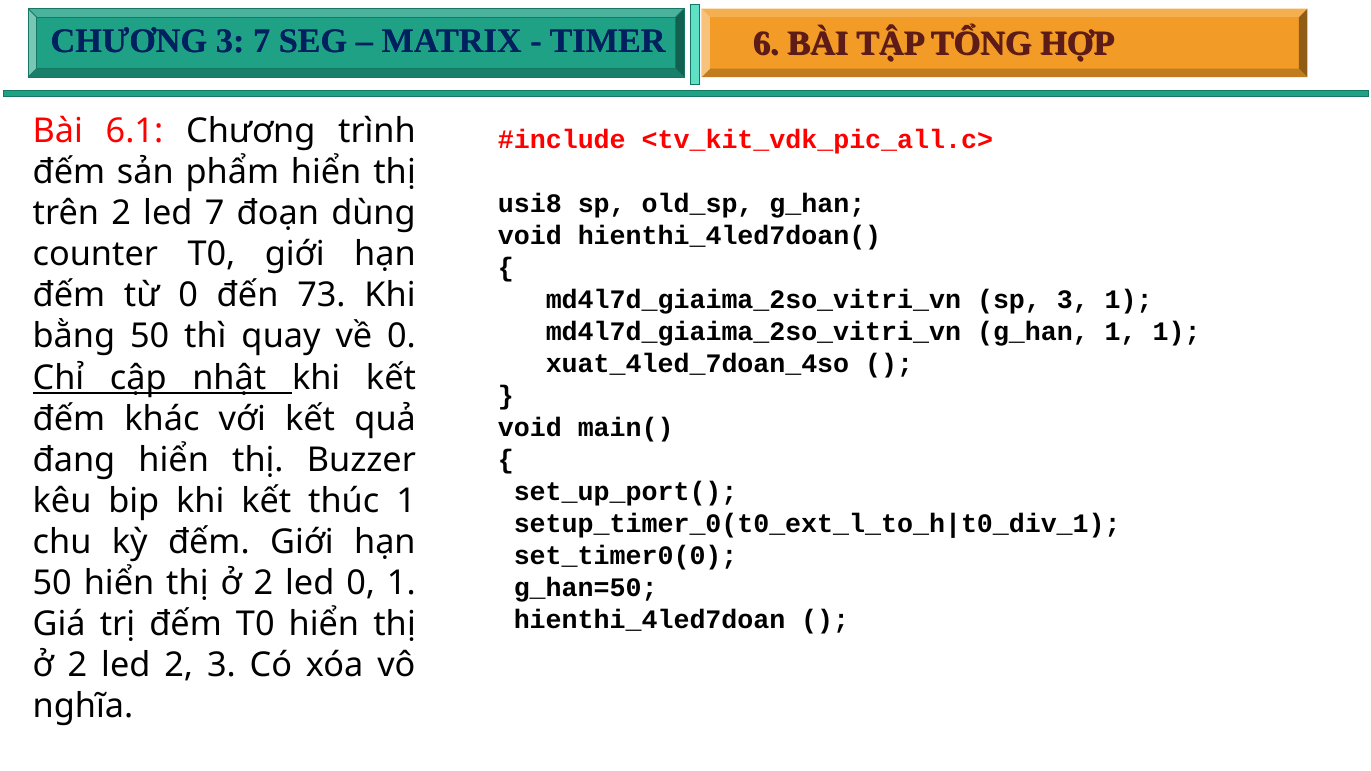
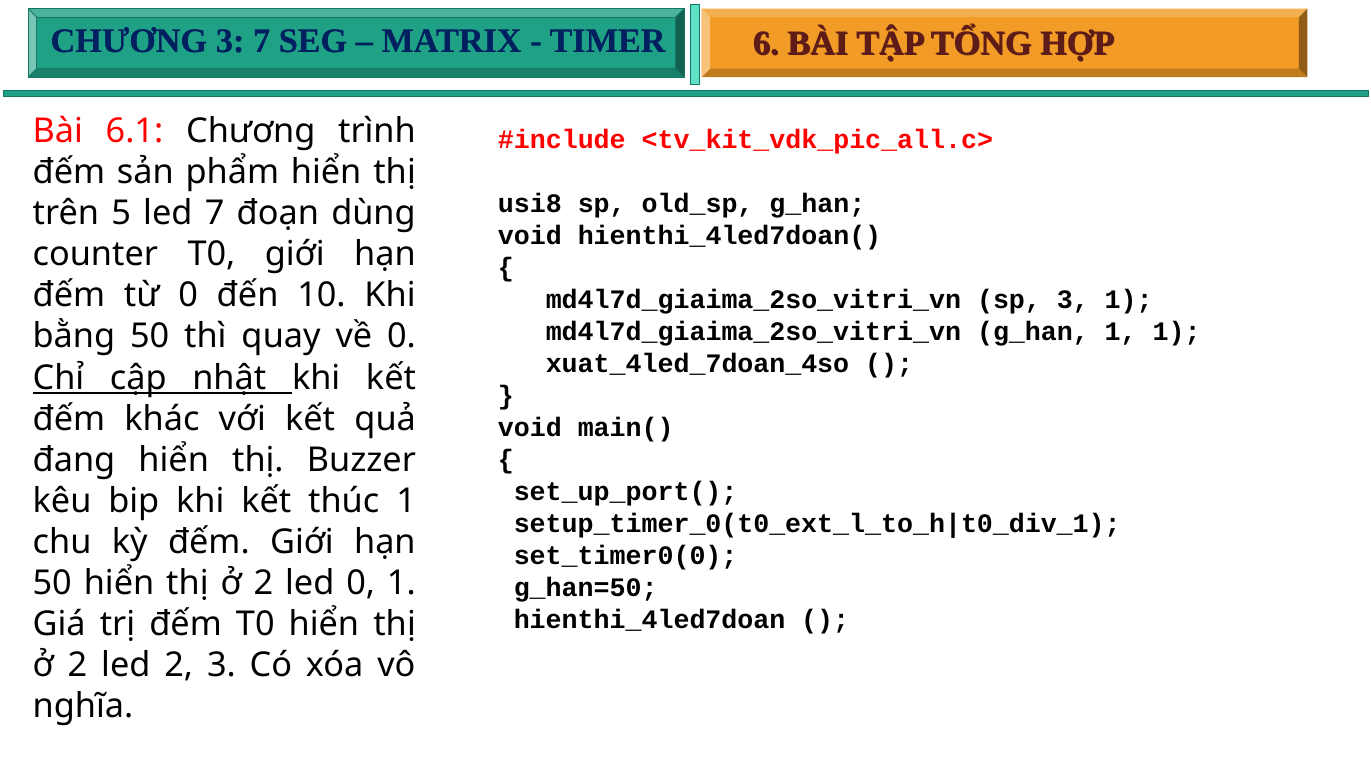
trên 2: 2 -> 5
73: 73 -> 10
